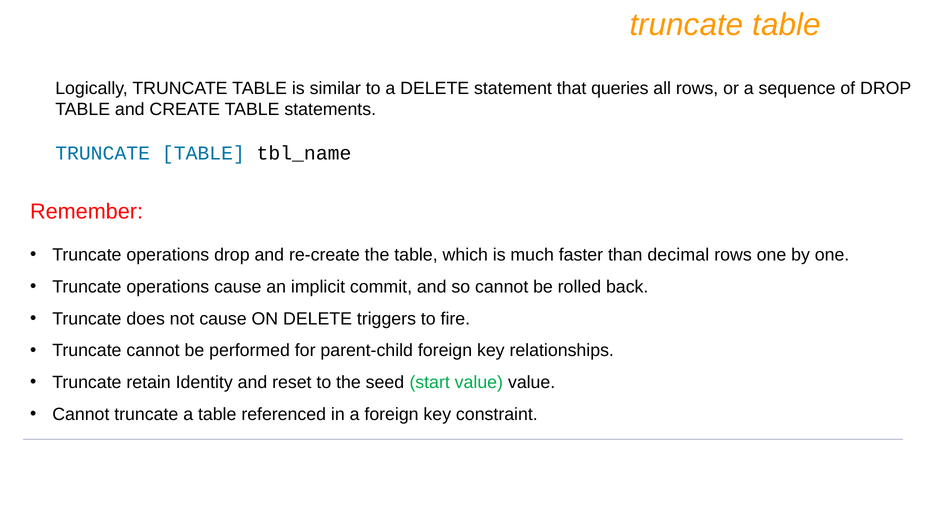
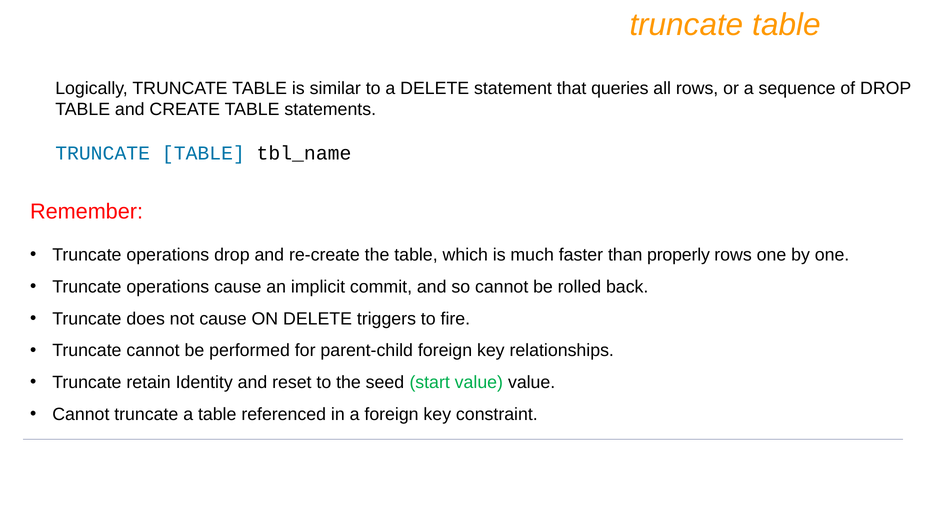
decimal: decimal -> properly
